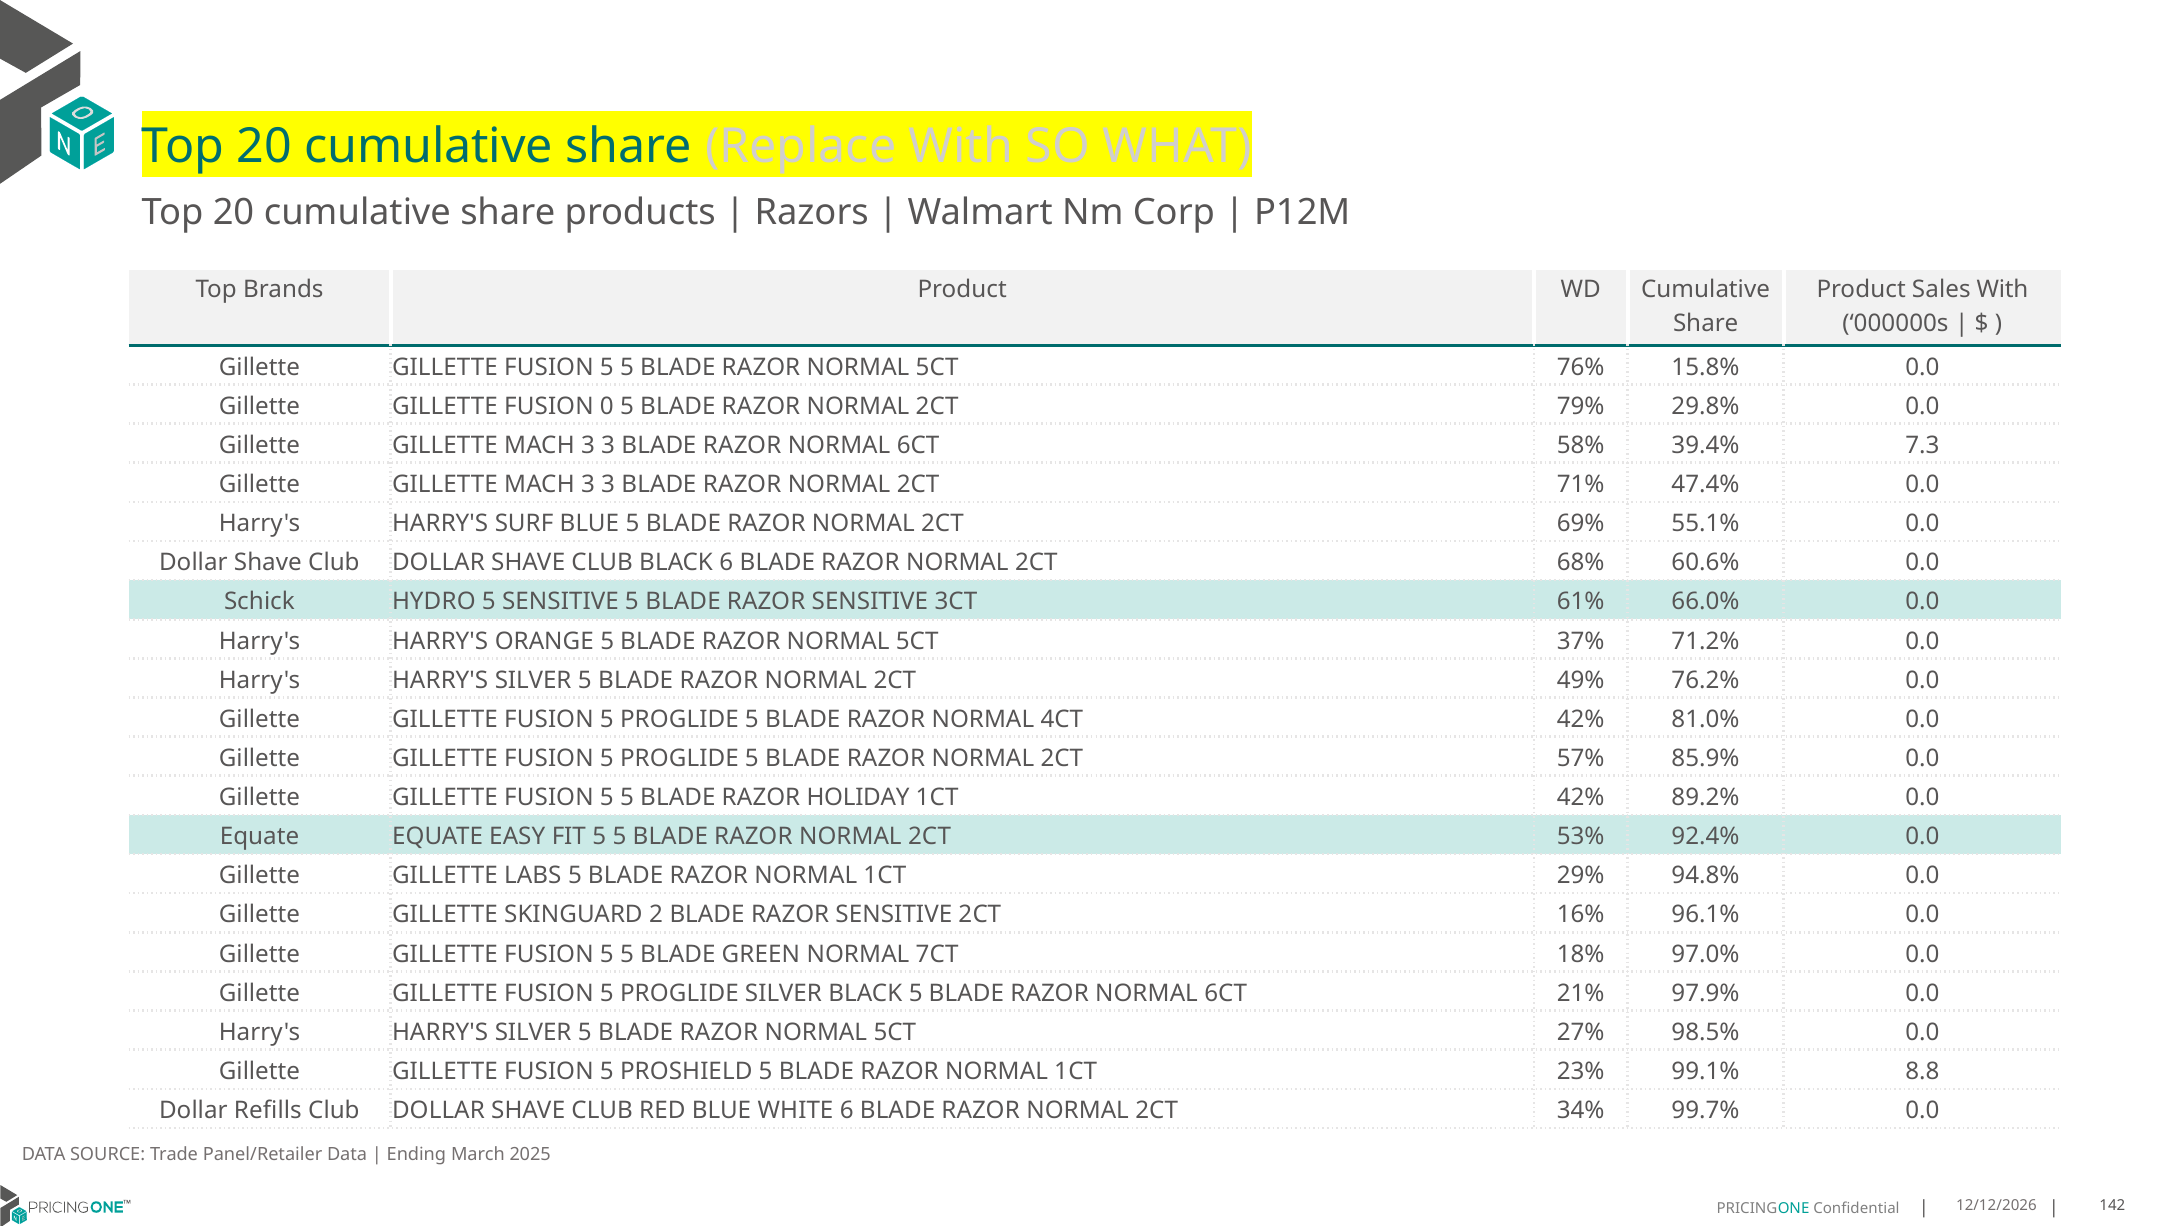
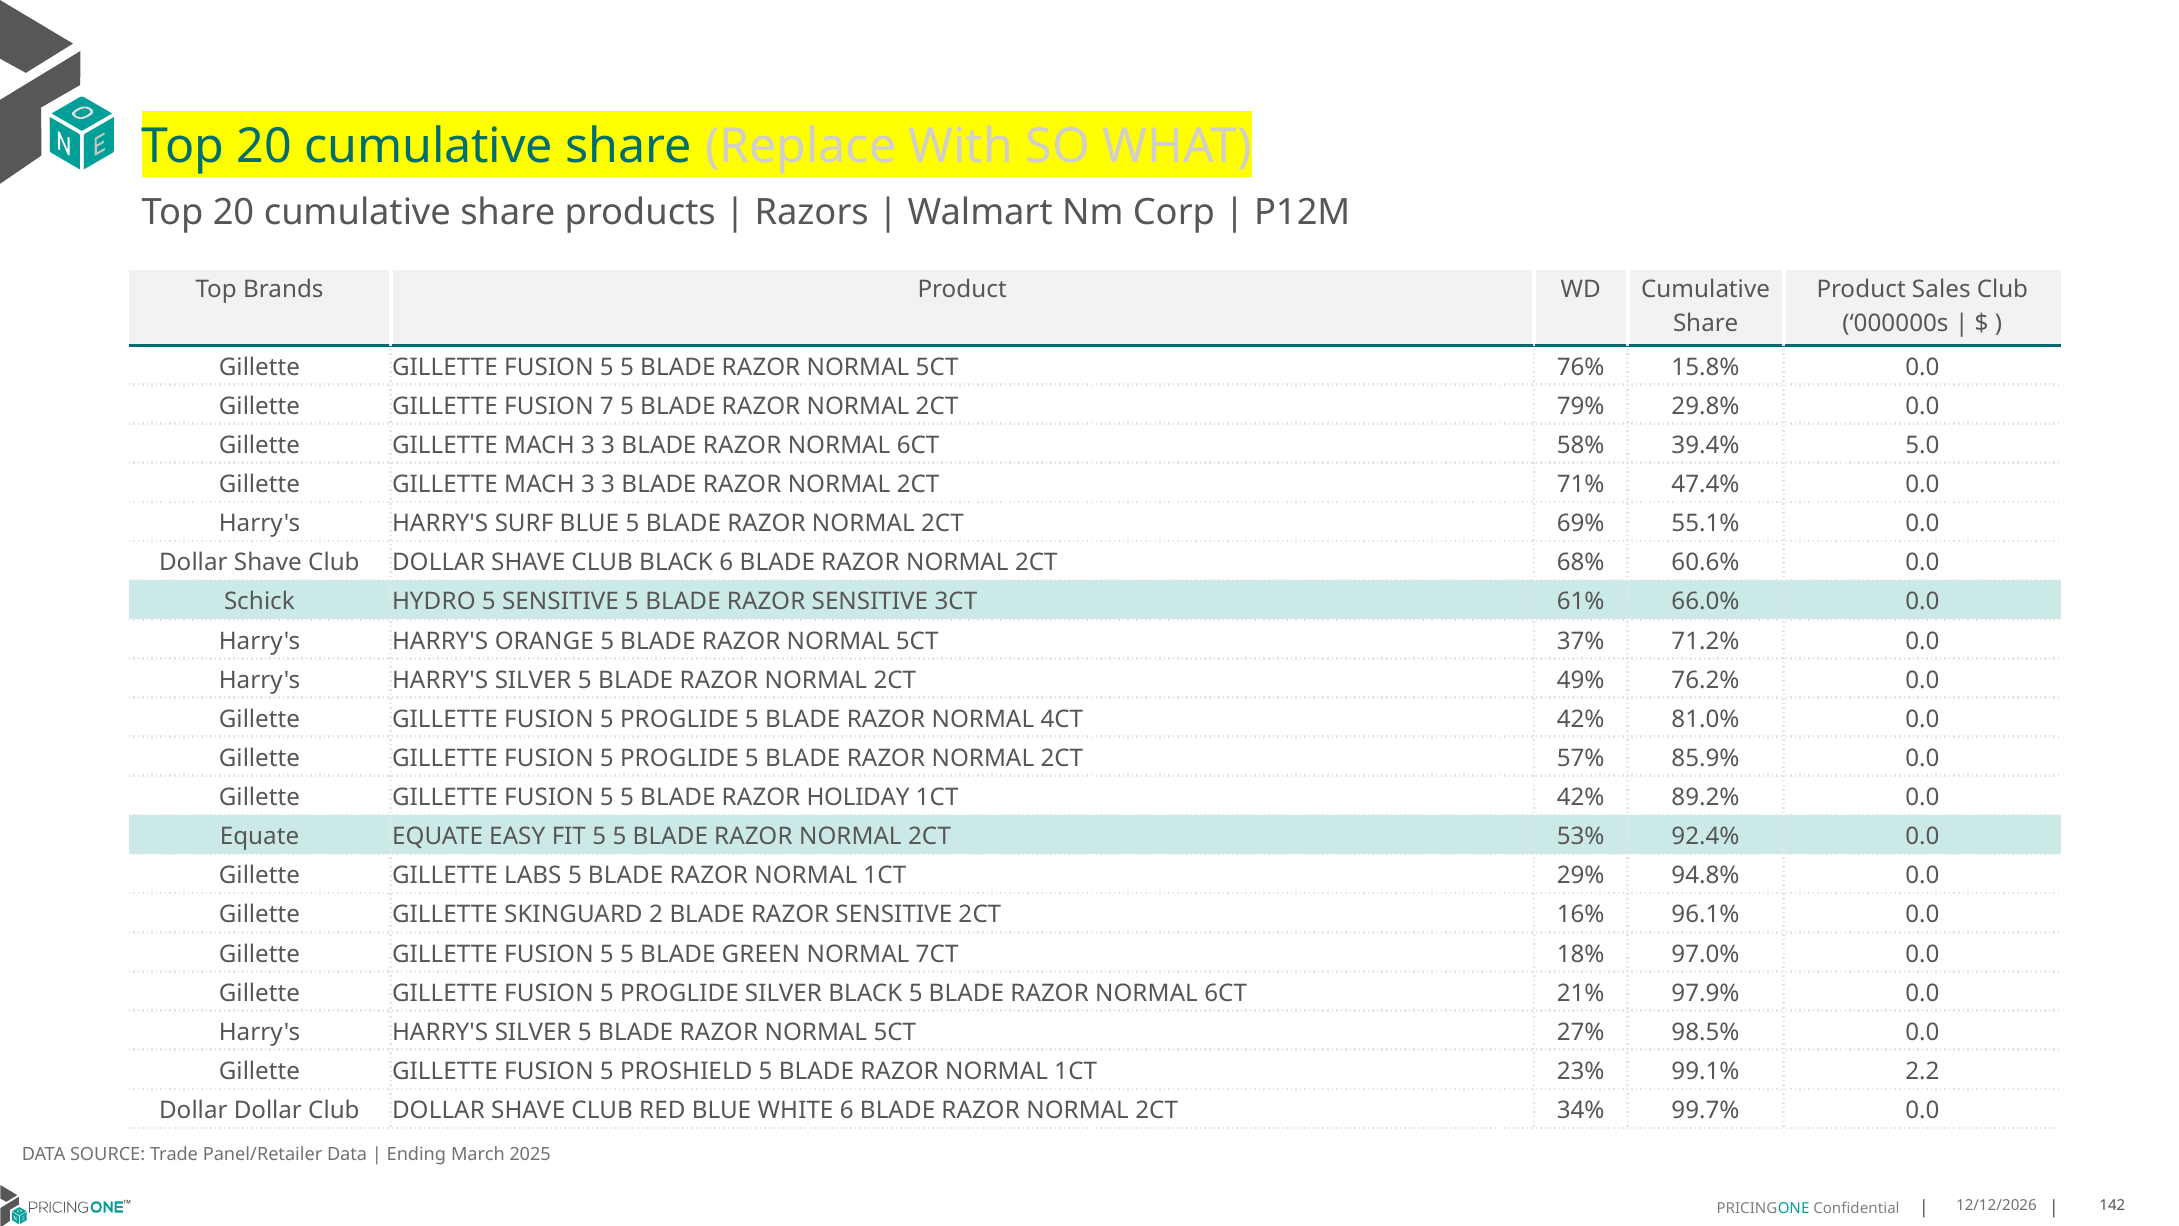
Sales With: With -> Club
0: 0 -> 7
7.3: 7.3 -> 5.0
8.8: 8.8 -> 2.2
Dollar Refills: Refills -> Dollar
